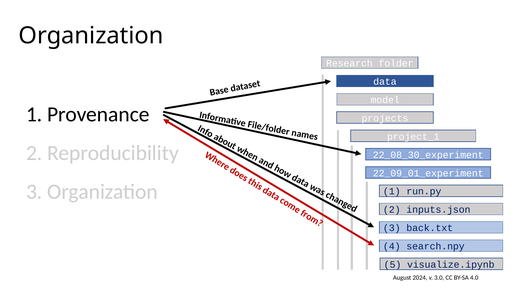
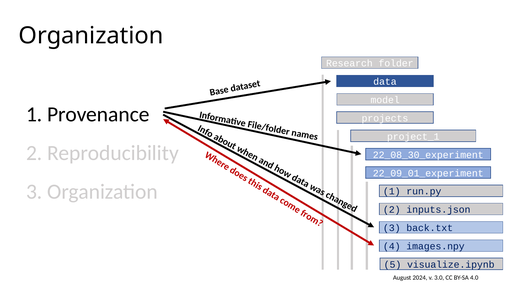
search.npy: search.npy -> images.npy
